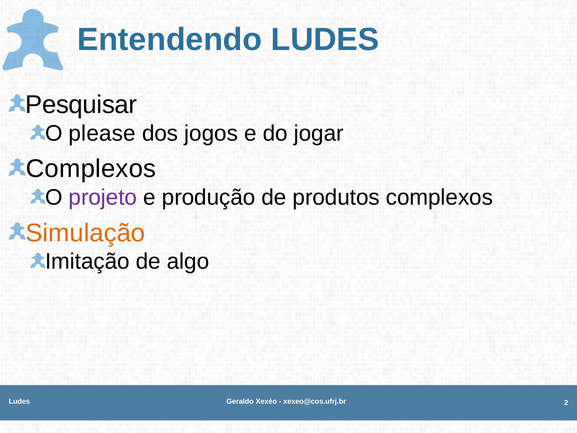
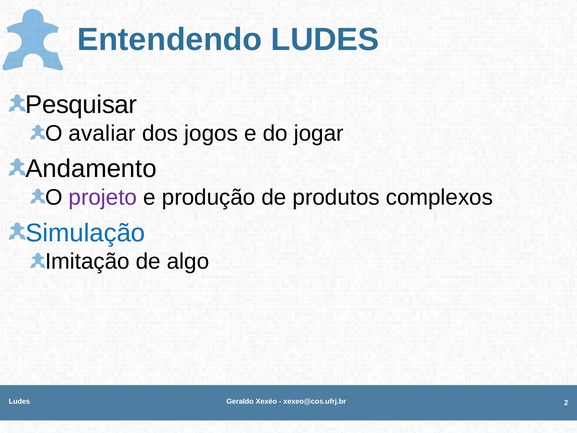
please: please -> avaliar
Complexos at (91, 169): Complexos -> Andamento
Simulação colour: orange -> blue
